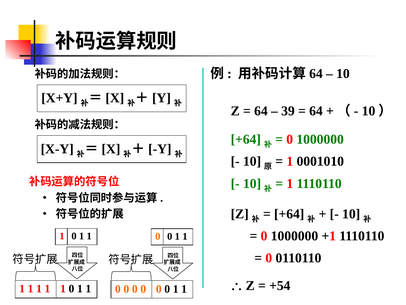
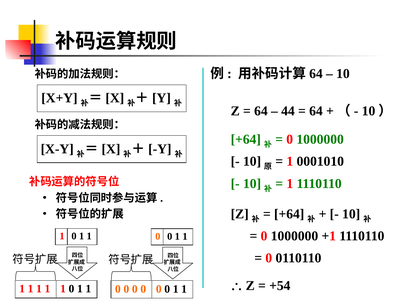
39: 39 -> 44
